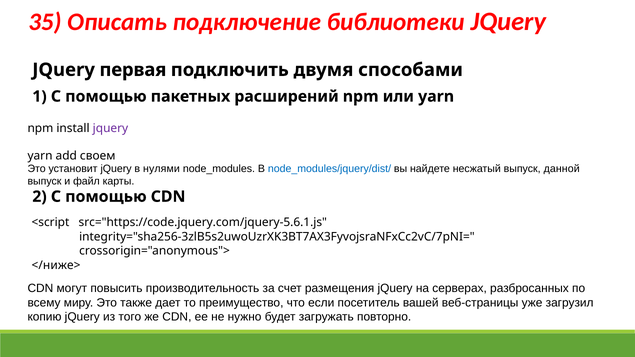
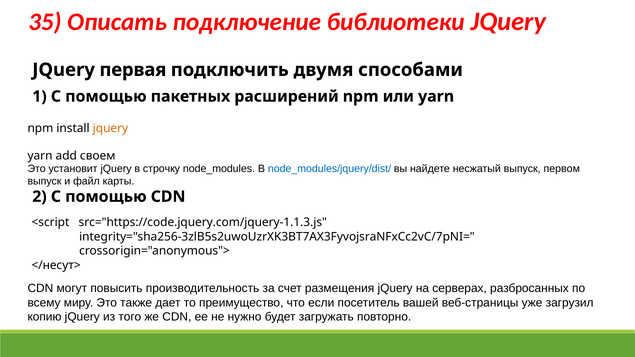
jquery at (110, 129) colour: purple -> orange
нулями: нулями -> строчку
данной: данной -> первом
src="https://code.jquery.com/jquery-5.6.1.js: src="https://code.jquery.com/jquery-5.6.1.js -> src="https://code.jquery.com/jquery-1.1.3.js
</ниже>: </ниже> -> </несут>
